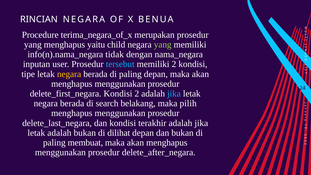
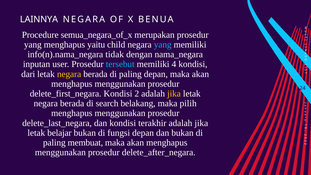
RINCIAN: RINCIAN -> LAINNYA
terima_negara_of_x: terima_negara_of_x -> semua_negara_of_x
yang at (163, 45) colour: light green -> light blue
memiliki 2: 2 -> 4
tipe: tipe -> dari
jika at (174, 94) colour: light blue -> yellow
letak adalah: adalah -> belajar
dilihat: dilihat -> fungsi
